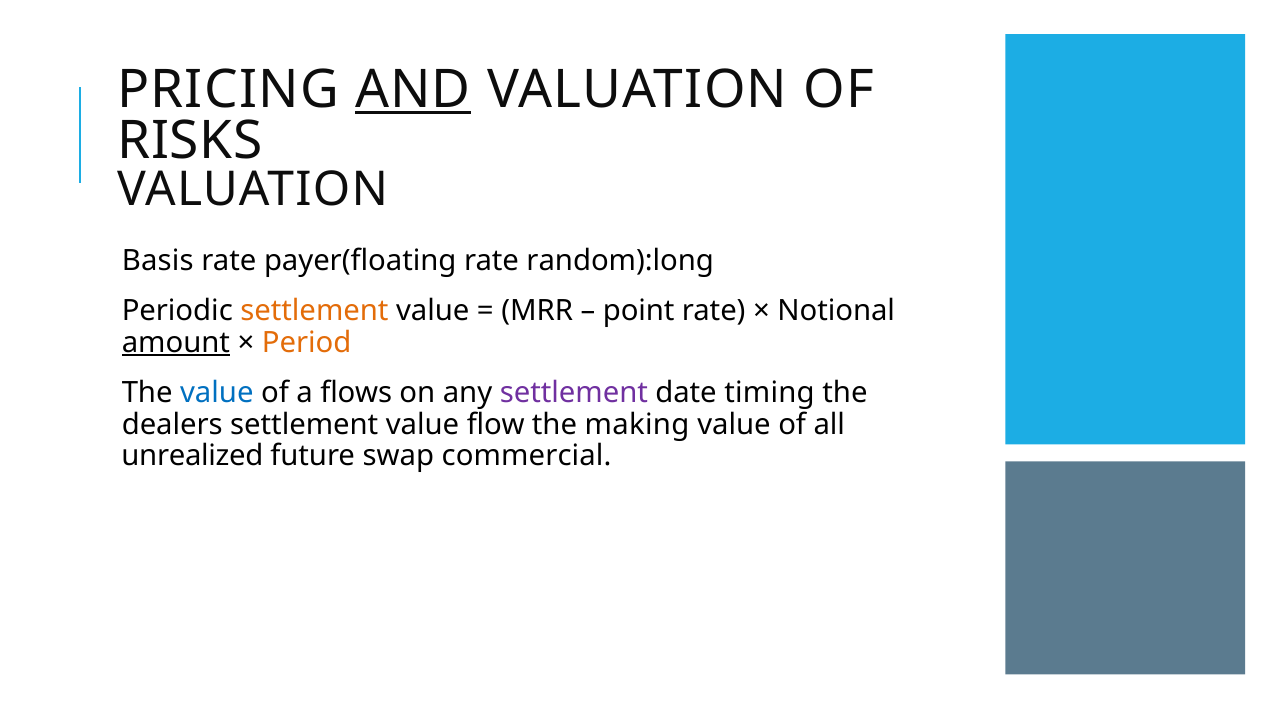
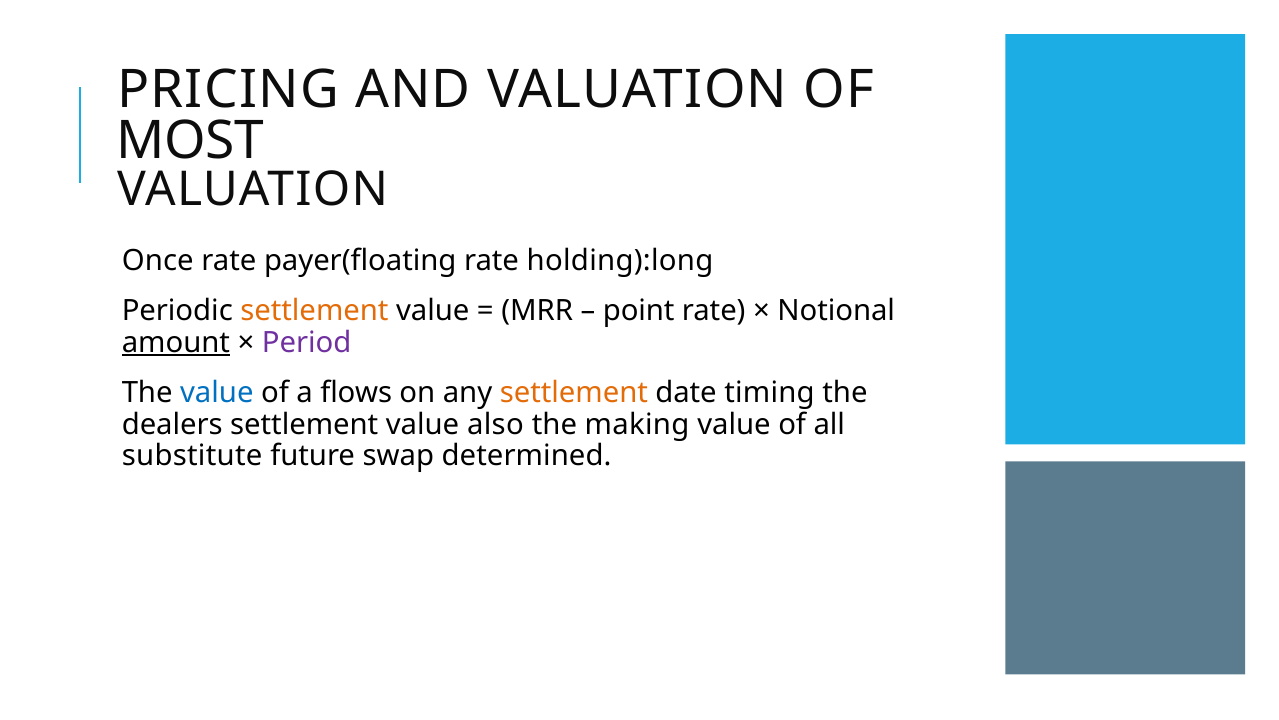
AND underline: present -> none
RISKS: RISKS -> MOST
Basis: Basis -> Once
random):long: random):long -> holding):long
Period colour: orange -> purple
settlement at (574, 392) colour: purple -> orange
flow: flow -> also
unrealized: unrealized -> substitute
commercial: commercial -> determined
